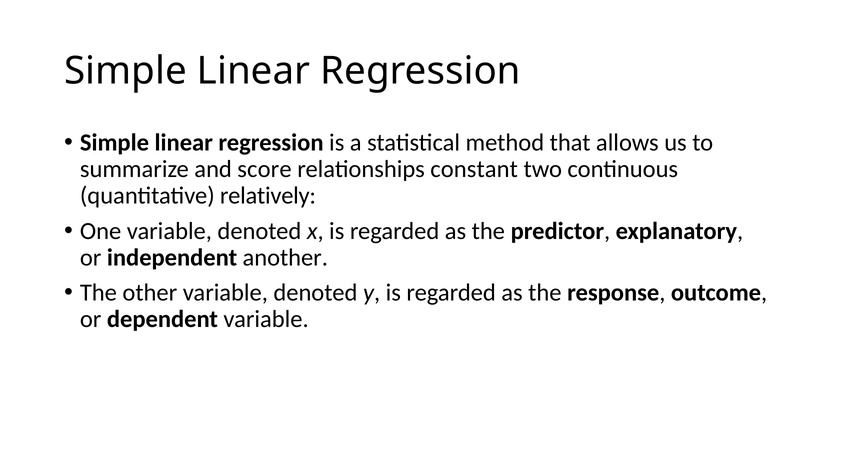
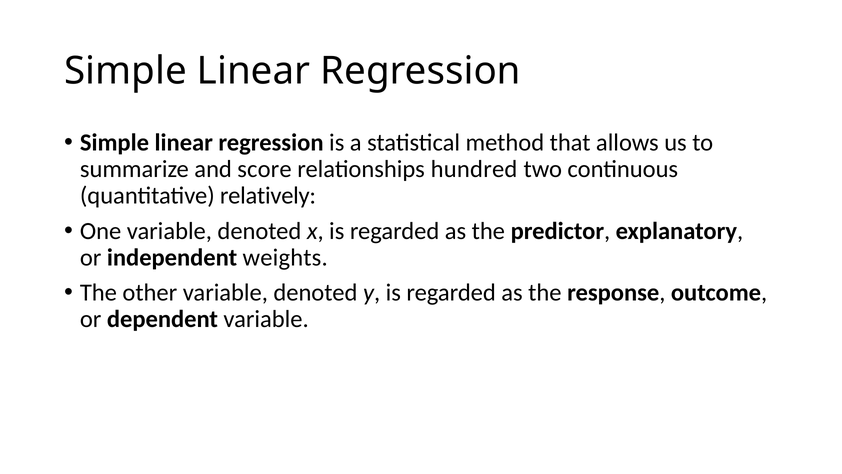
constant: constant -> hundred
another: another -> weights
